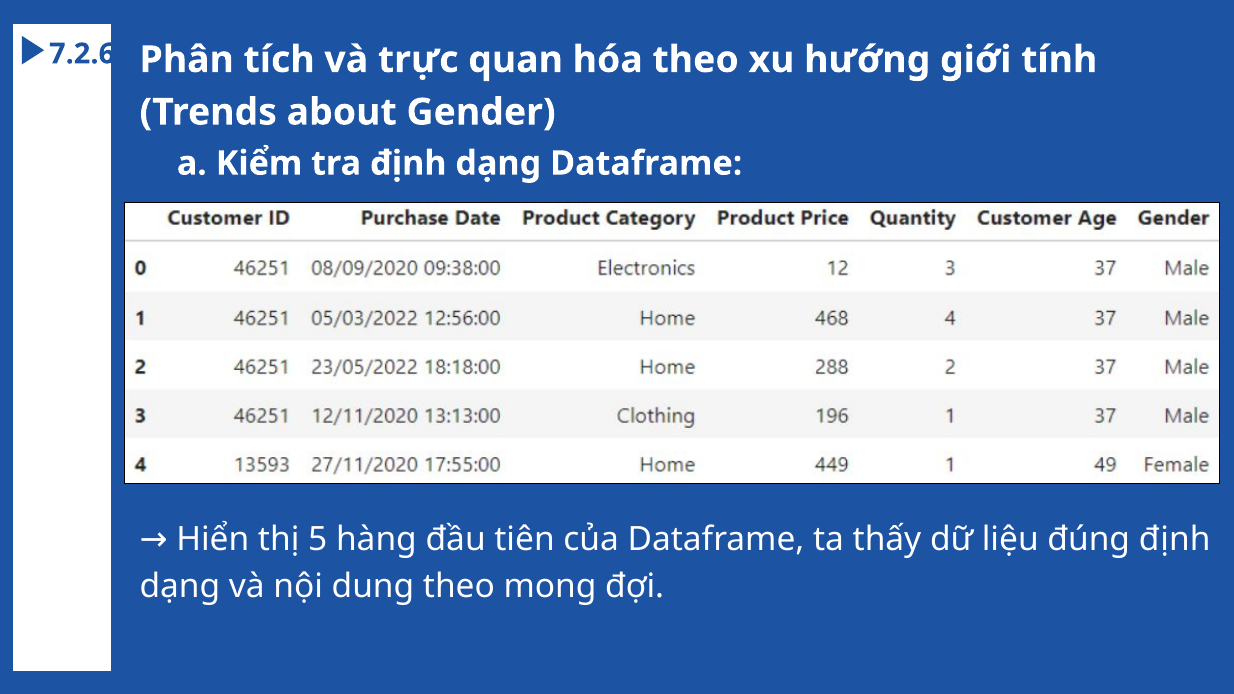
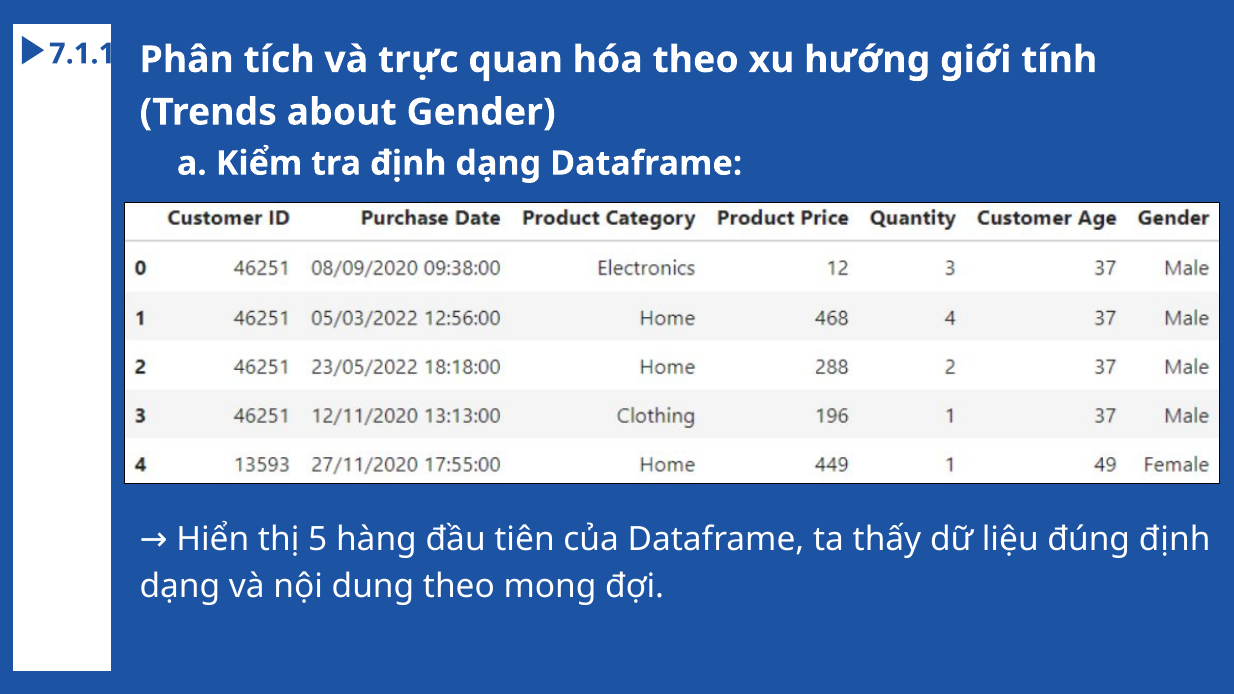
7.2.6: 7.2.6 -> 7.1.1
